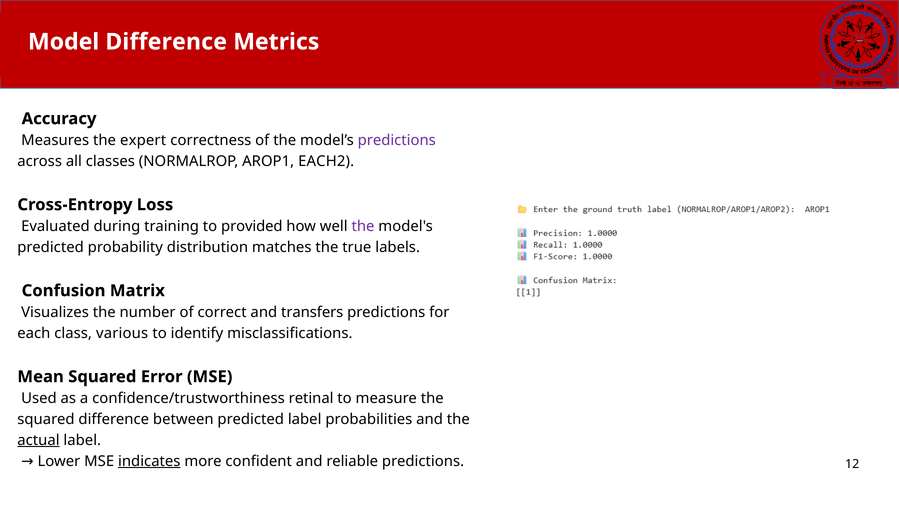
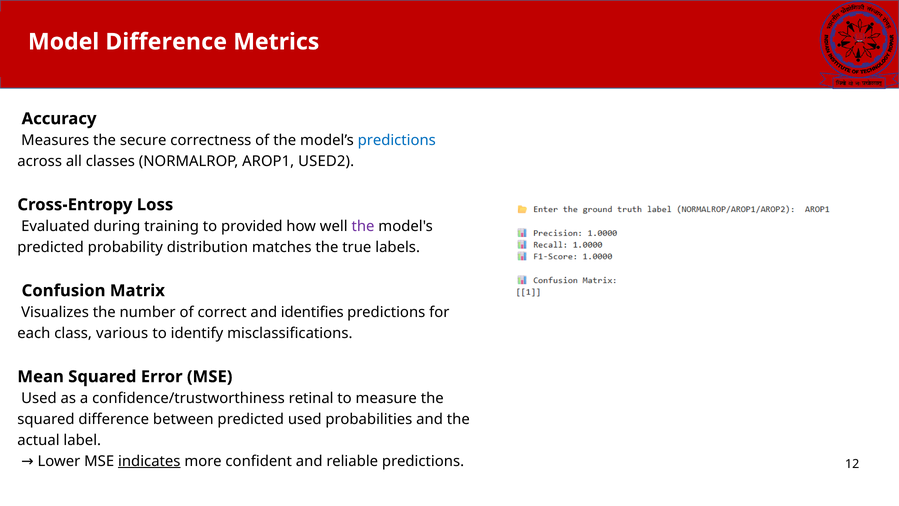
expert: expert -> secure
predictions at (397, 140) colour: purple -> blue
EACH2: EACH2 -> USED2
transfers: transfers -> identifies
predicted label: label -> used
actual underline: present -> none
